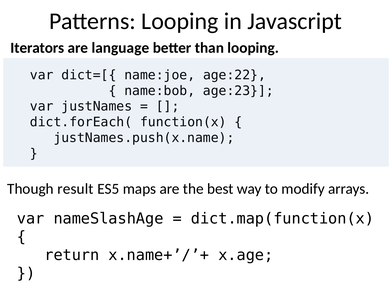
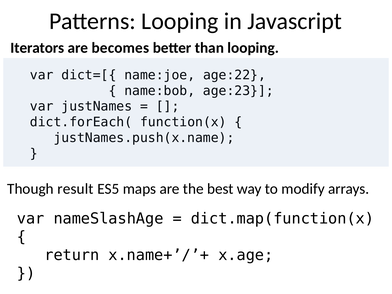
language: language -> becomes
